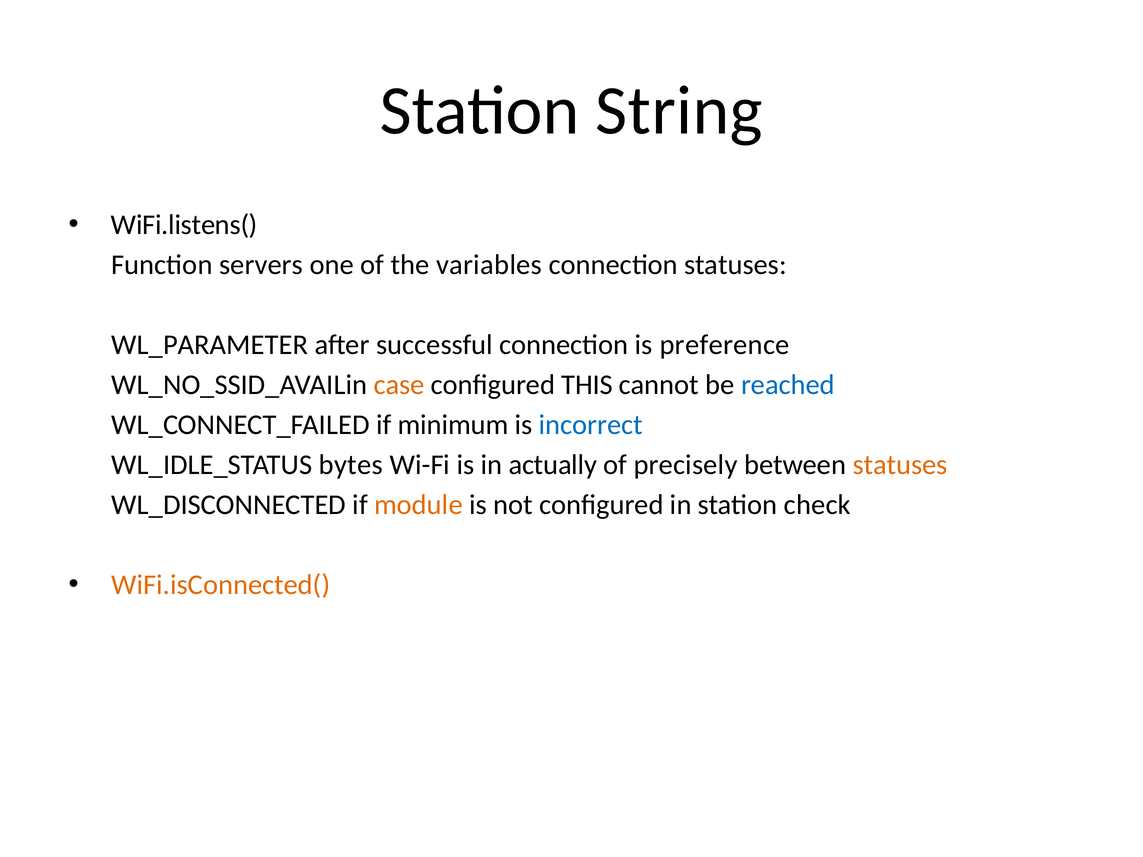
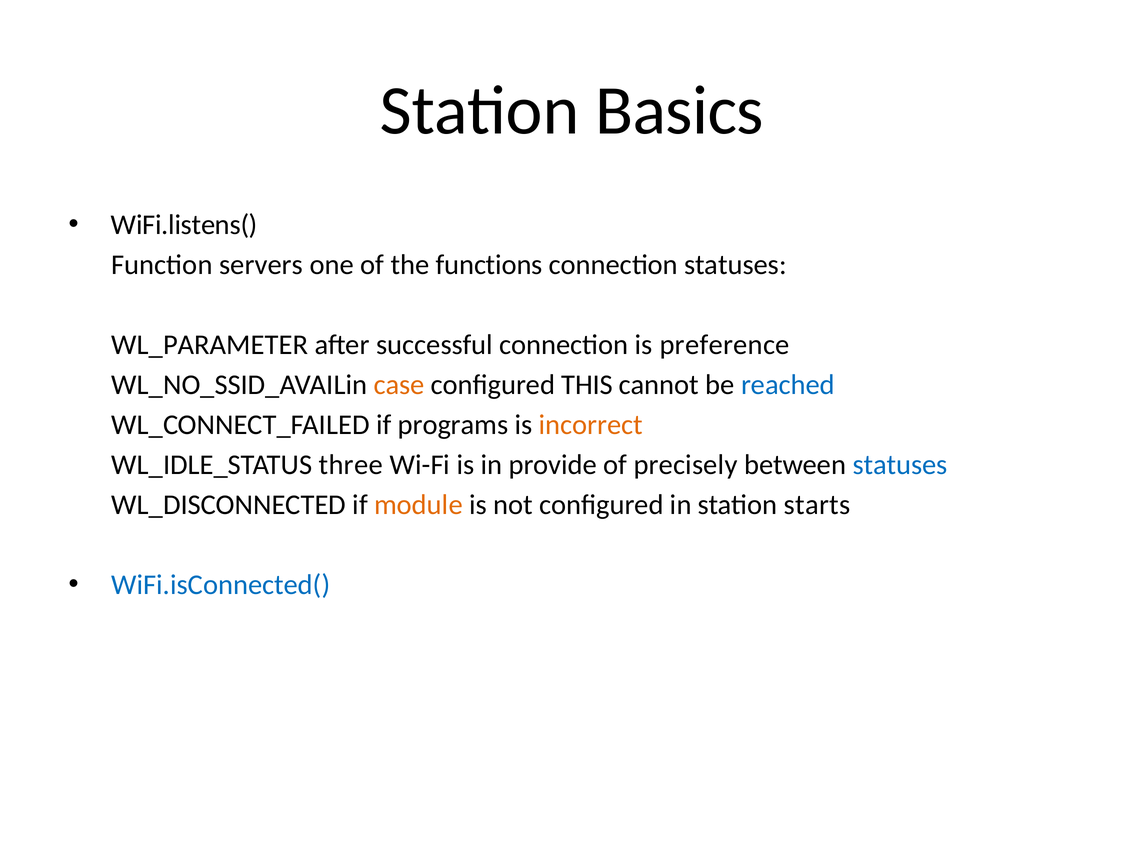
String: String -> Basics
variables: variables -> functions
minimum: minimum -> programs
incorrect colour: blue -> orange
bytes: bytes -> three
actually: actually -> provide
statuses at (900, 465) colour: orange -> blue
check: check -> starts
WiFi.isConnected( colour: orange -> blue
